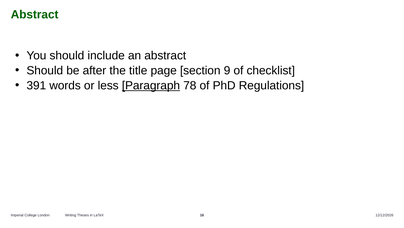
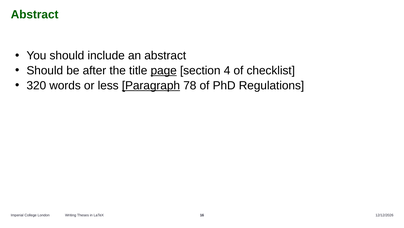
page underline: none -> present
9: 9 -> 4
391: 391 -> 320
